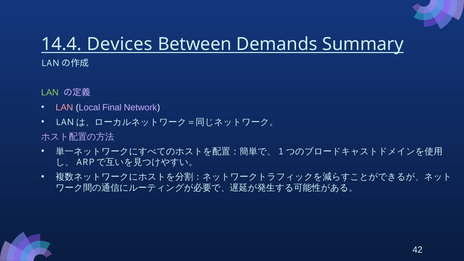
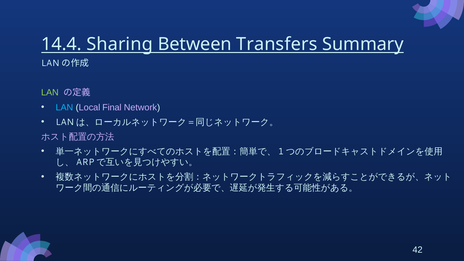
Devices: Devices -> Sharing
Demands: Demands -> Transfers
LAN at (64, 107) colour: pink -> light blue
